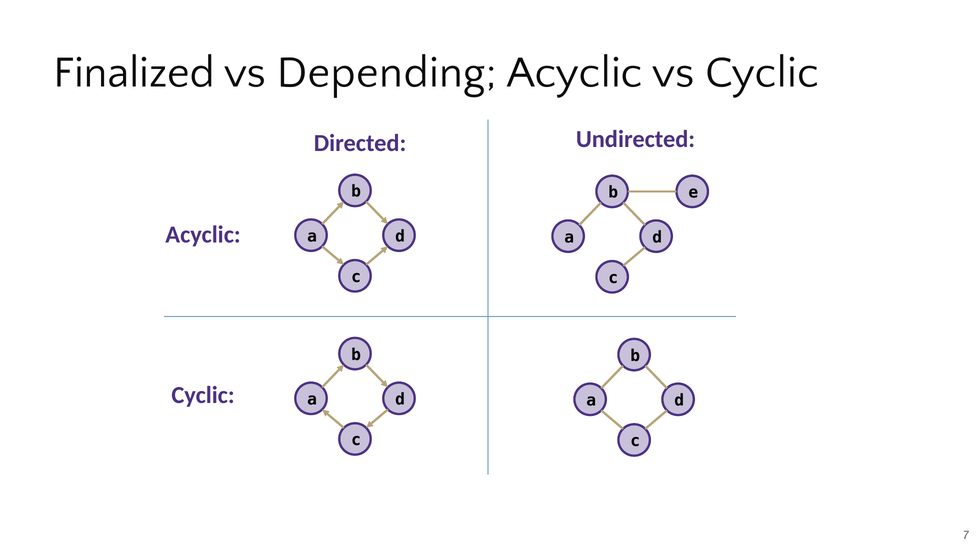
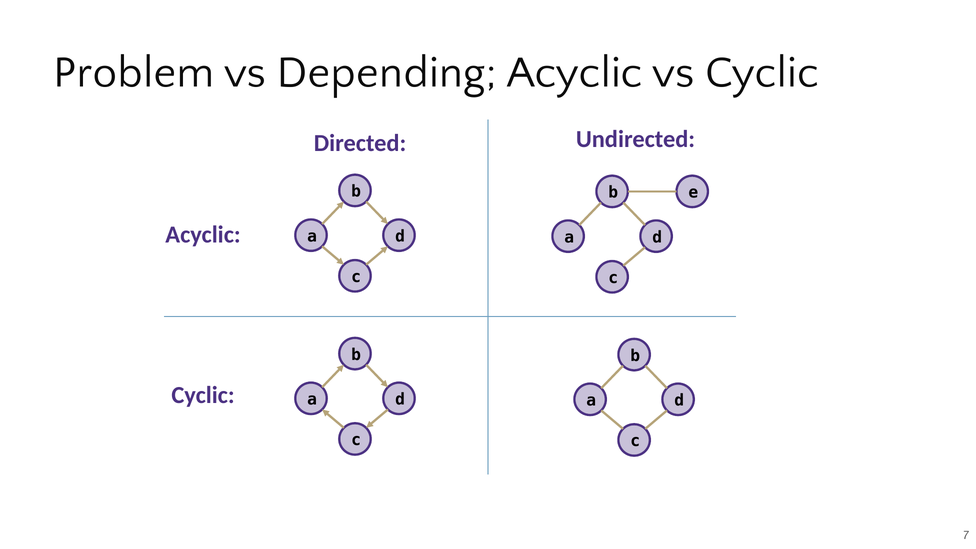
Finalized: Finalized -> Problem
